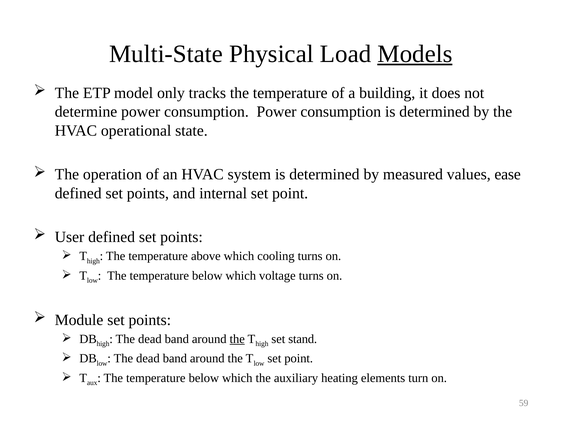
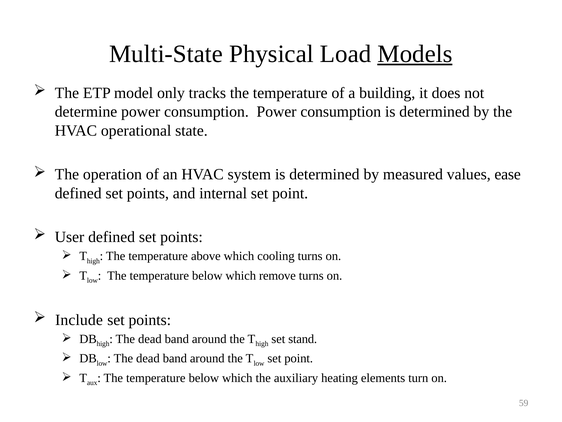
voltage: voltage -> remove
Module: Module -> Include
the at (237, 339) underline: present -> none
